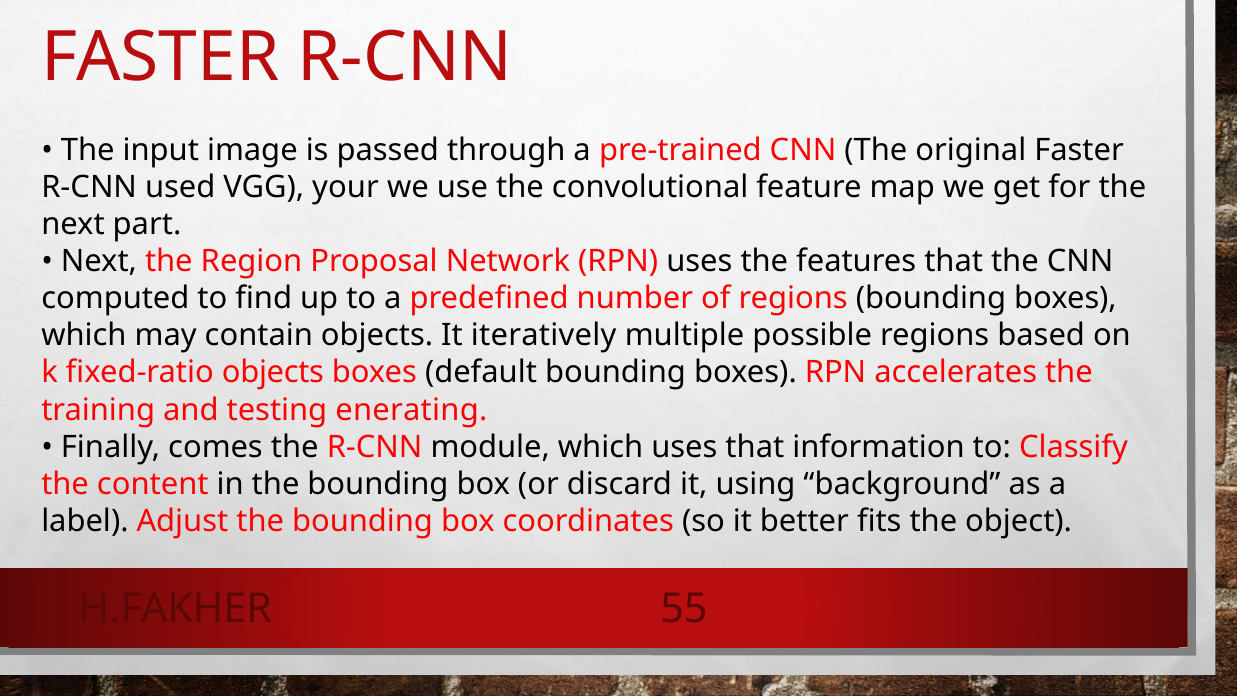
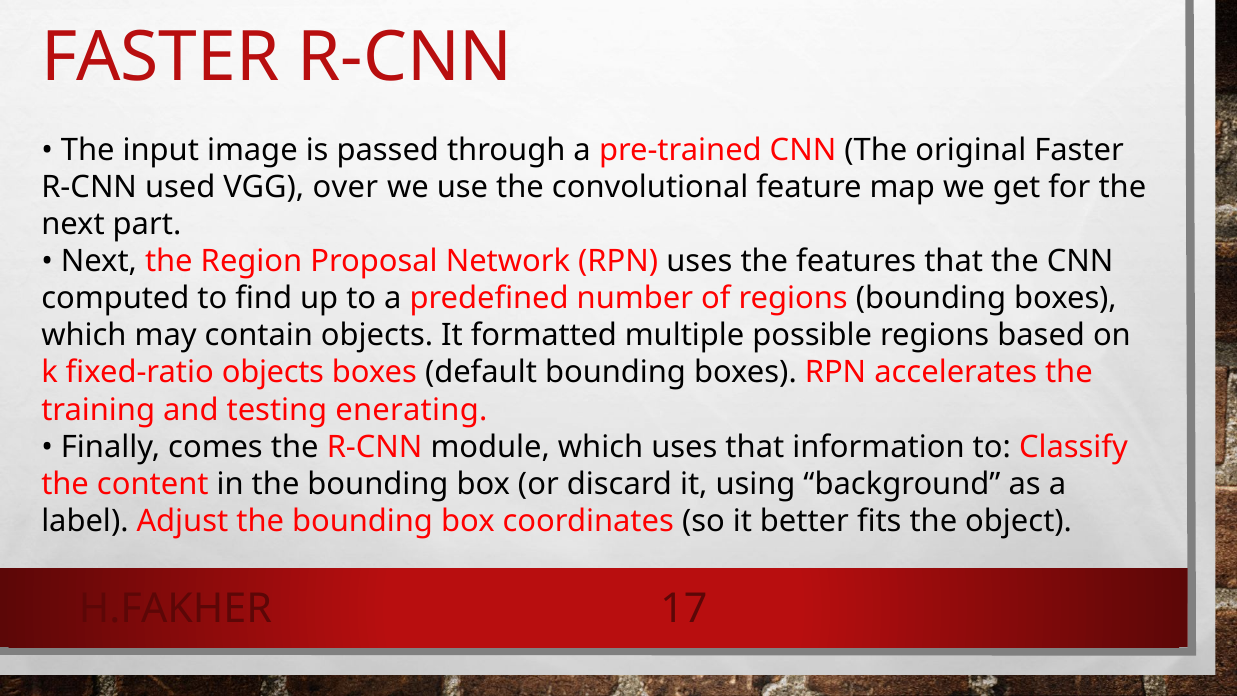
your: your -> over
iteratively: iteratively -> formatted
55: 55 -> 17
